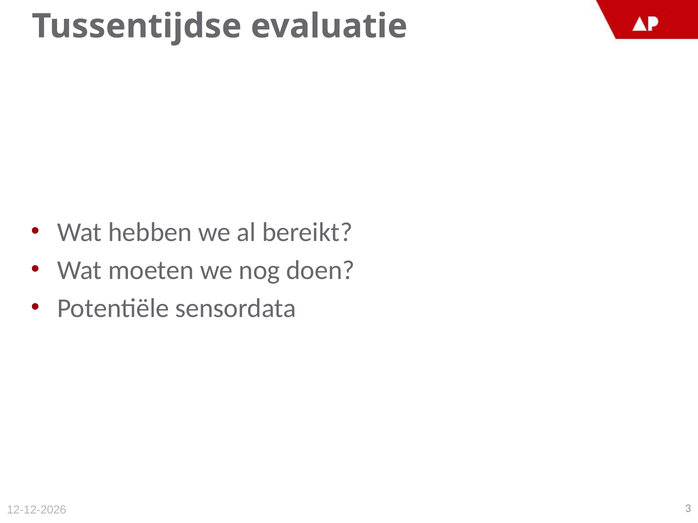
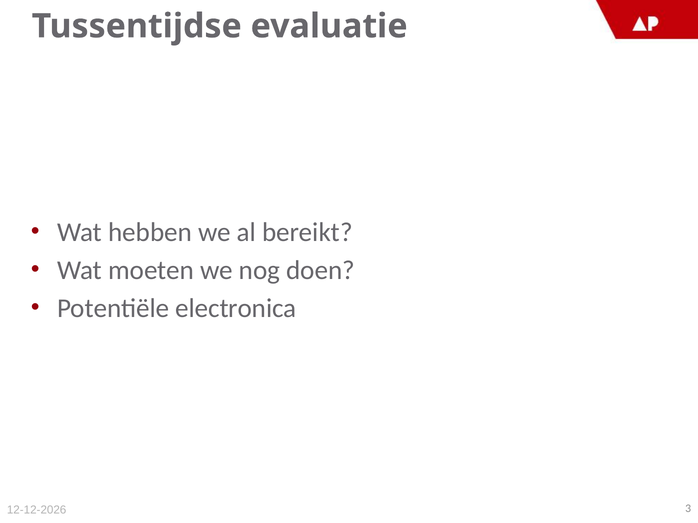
sensordata: sensordata -> electronica
